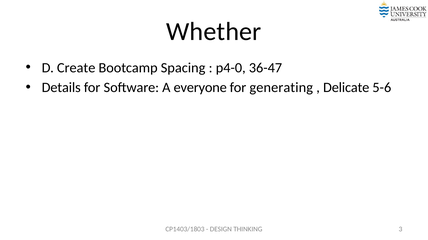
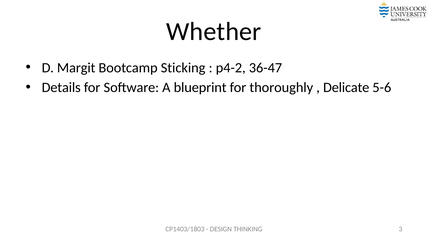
Create: Create -> Margit
Spacing: Spacing -> Sticking
p4-0: p4-0 -> p4-2
everyone: everyone -> blueprint
generating: generating -> thoroughly
